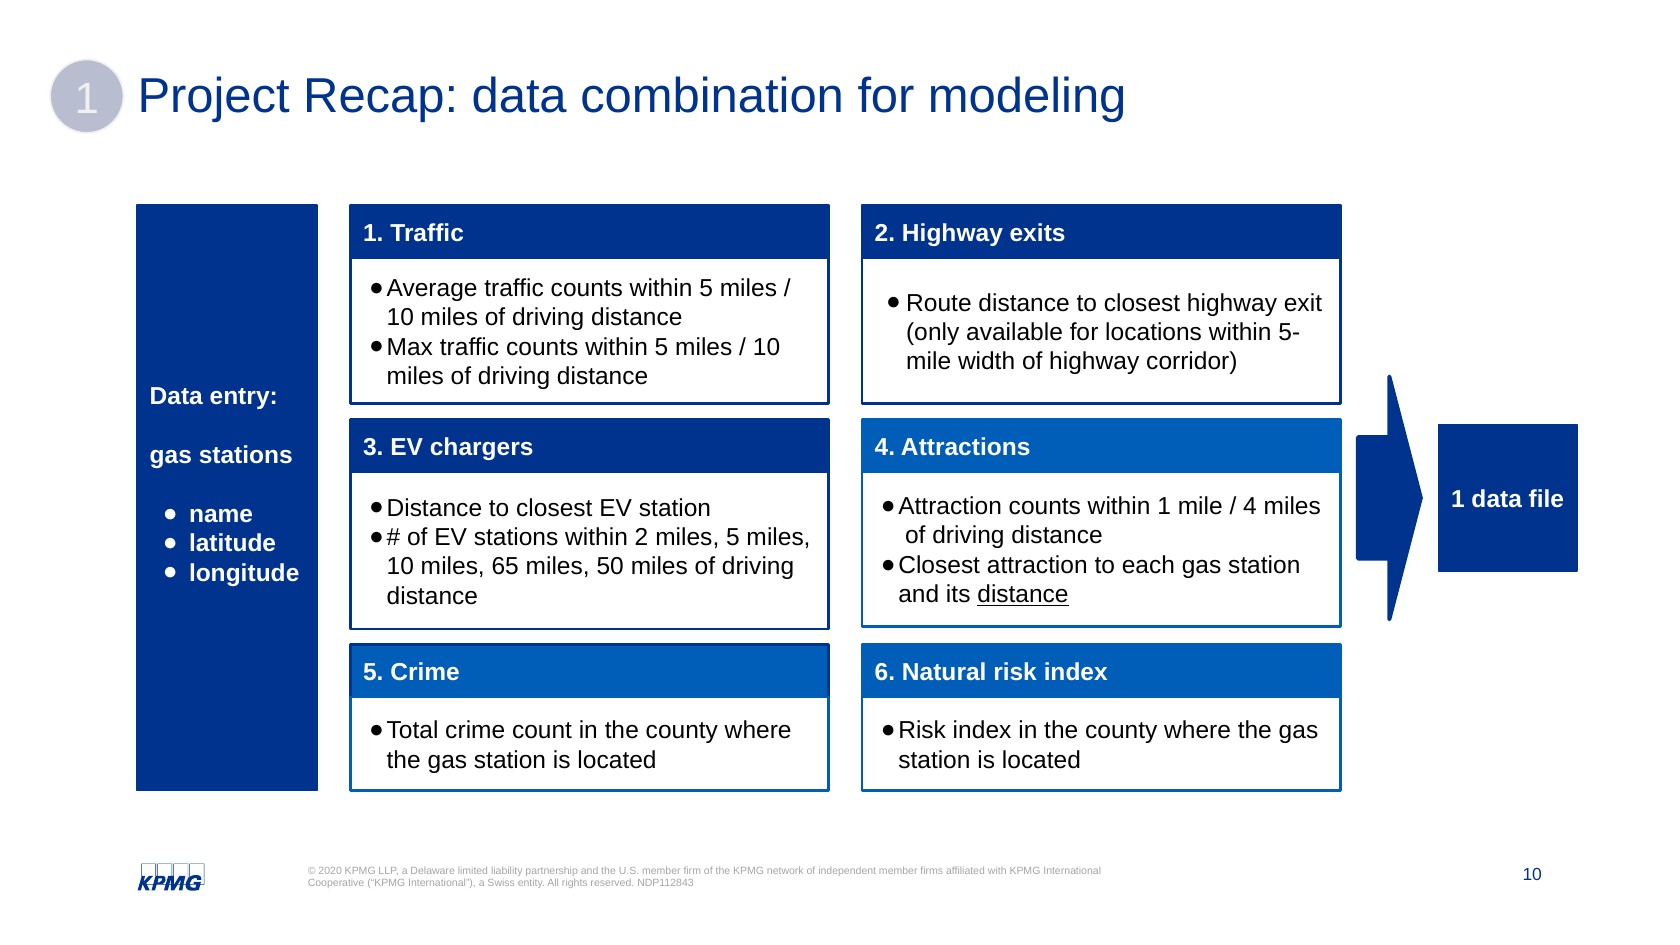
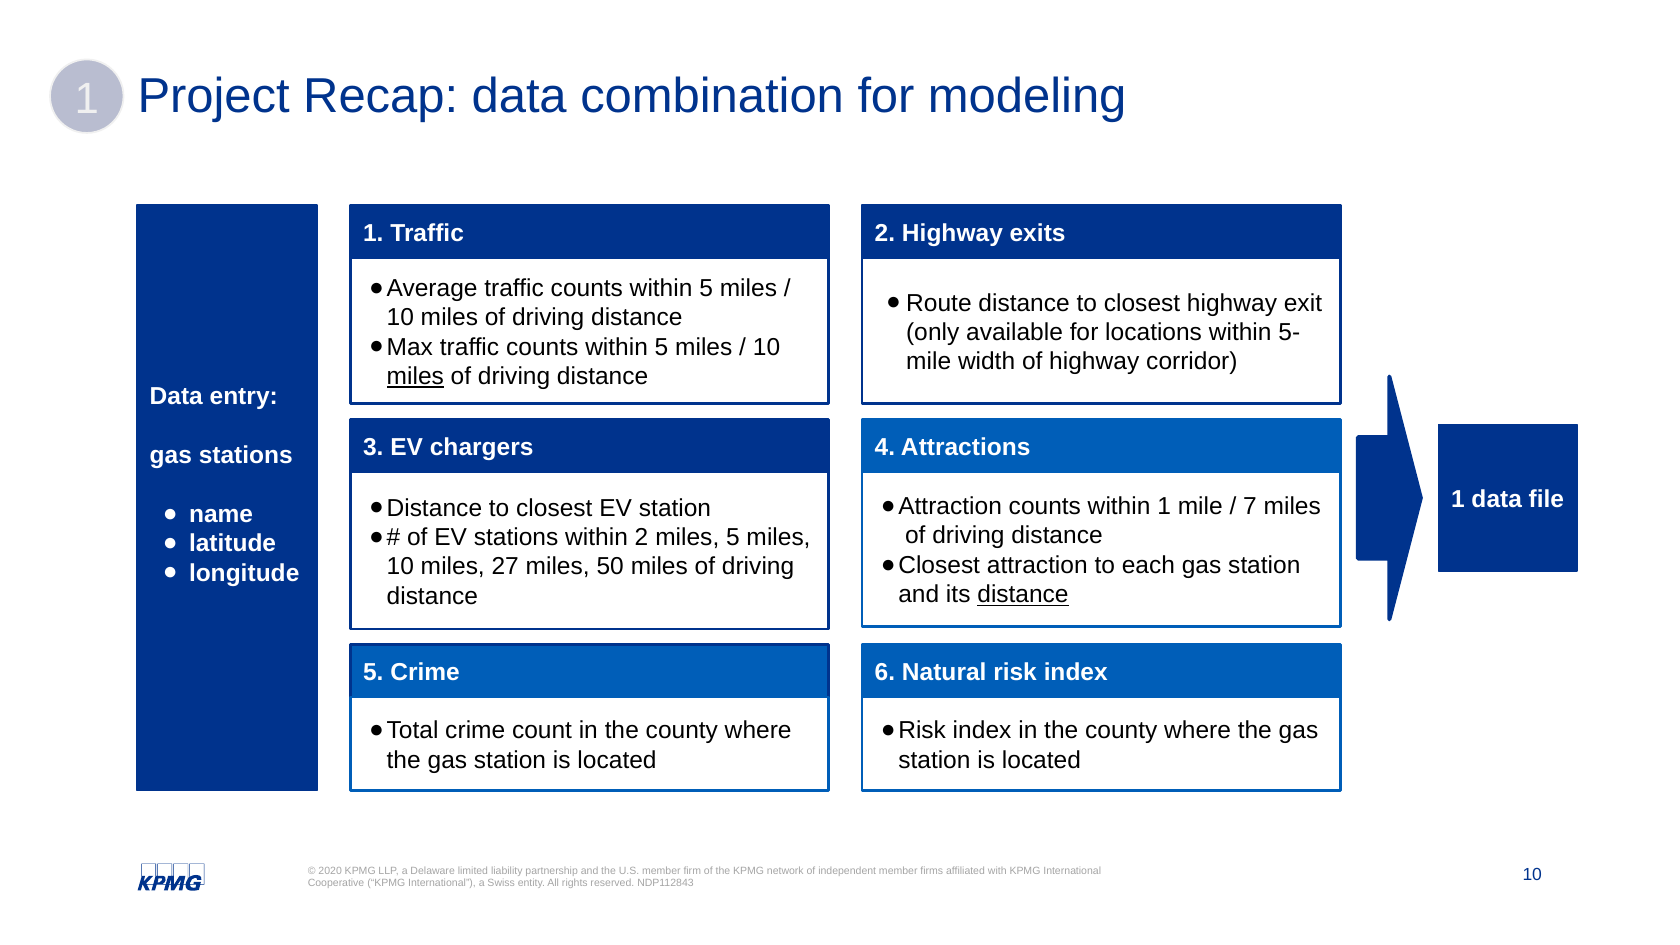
miles at (415, 377) underline: none -> present
4 at (1250, 506): 4 -> 7
65: 65 -> 27
